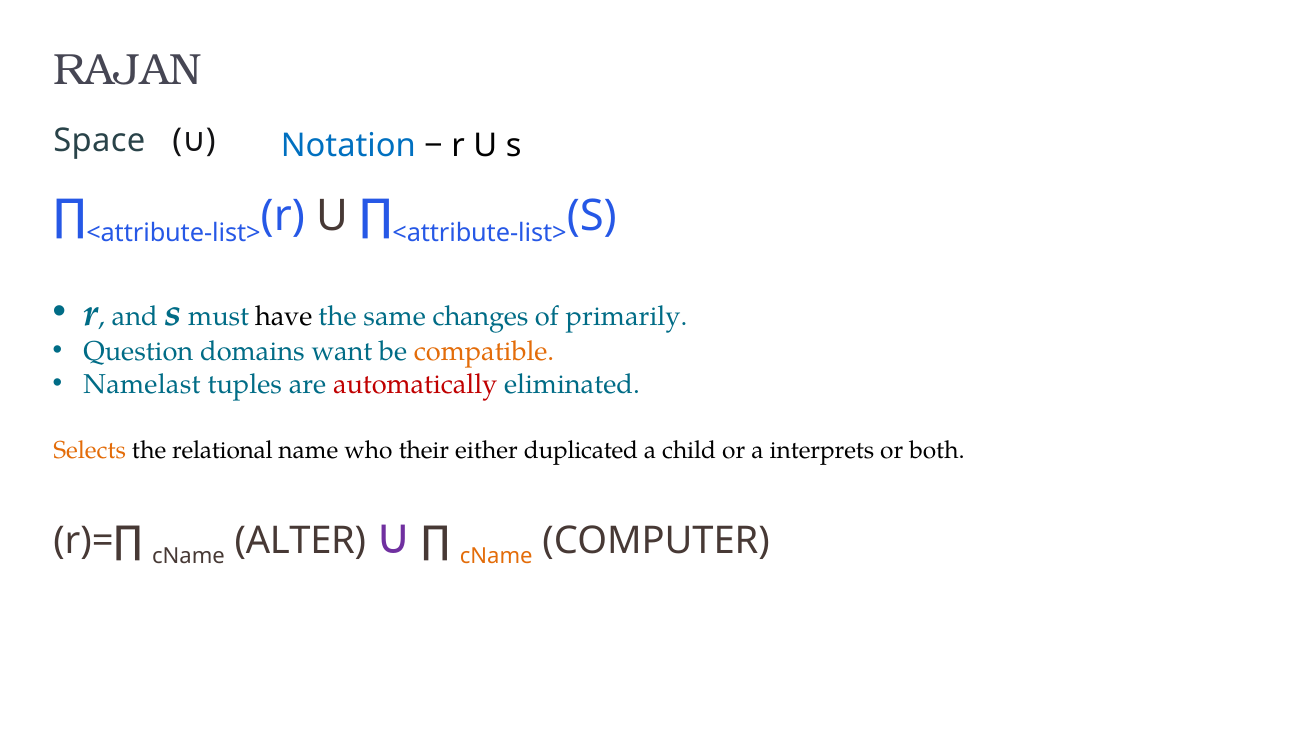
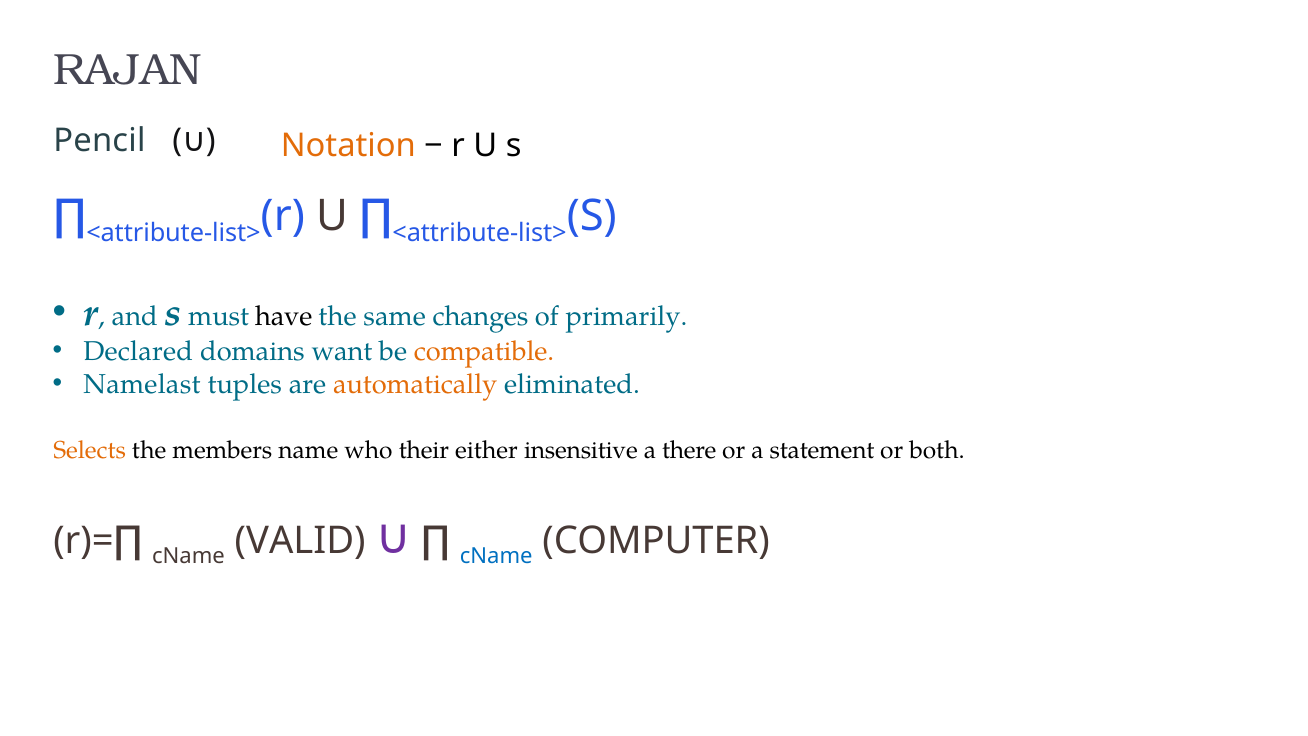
Notation colour: blue -> orange
Space: Space -> Pencil
Question: Question -> Declared
automatically colour: red -> orange
relational: relational -> members
duplicated: duplicated -> insensitive
child: child -> there
interprets: interprets -> statement
ALTER: ALTER -> VALID
cName at (496, 556) colour: orange -> blue
